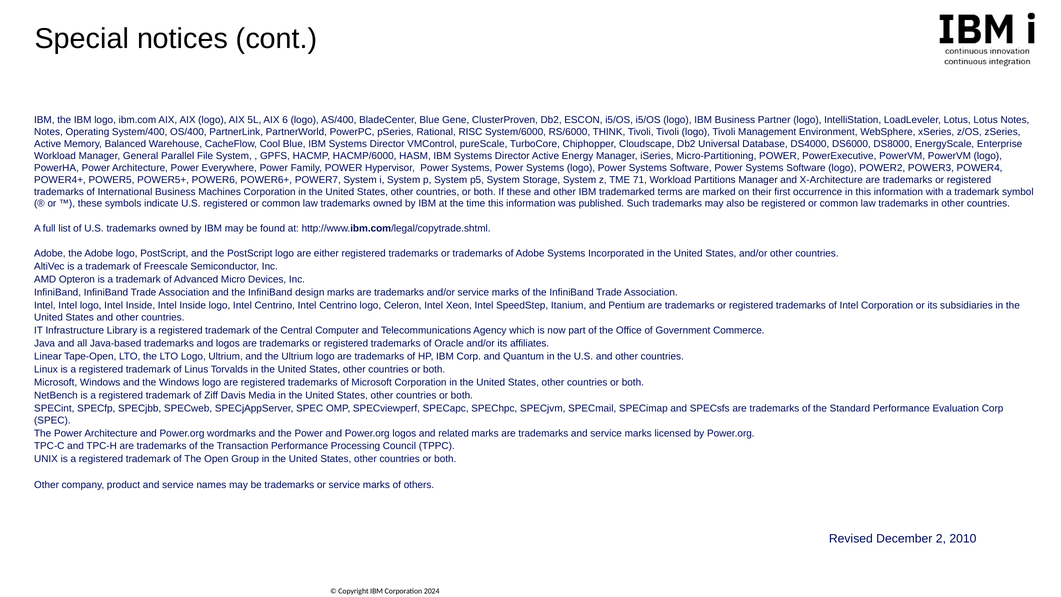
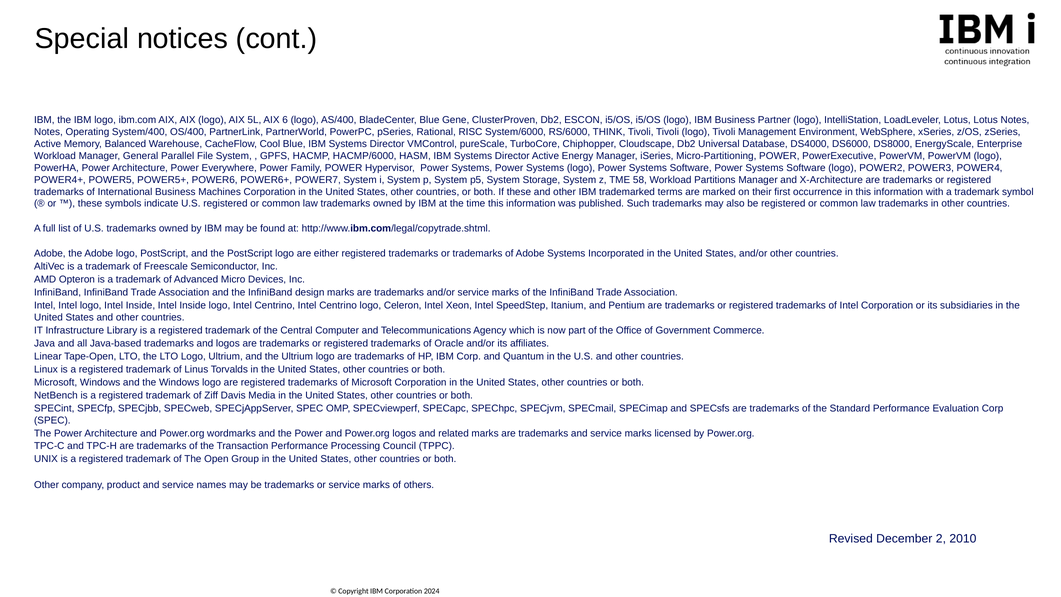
71: 71 -> 58
